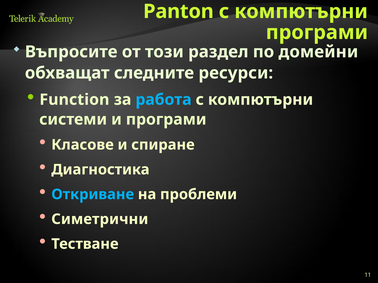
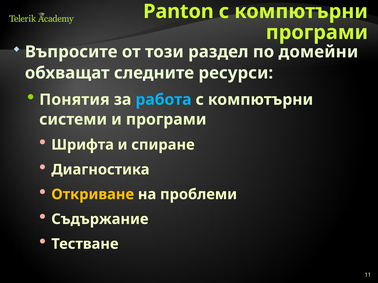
Function: Function -> Понятия
Класове: Класове -> Шрифта
Откриване colour: light blue -> yellow
Симетрични: Симетрични -> Съдържание
